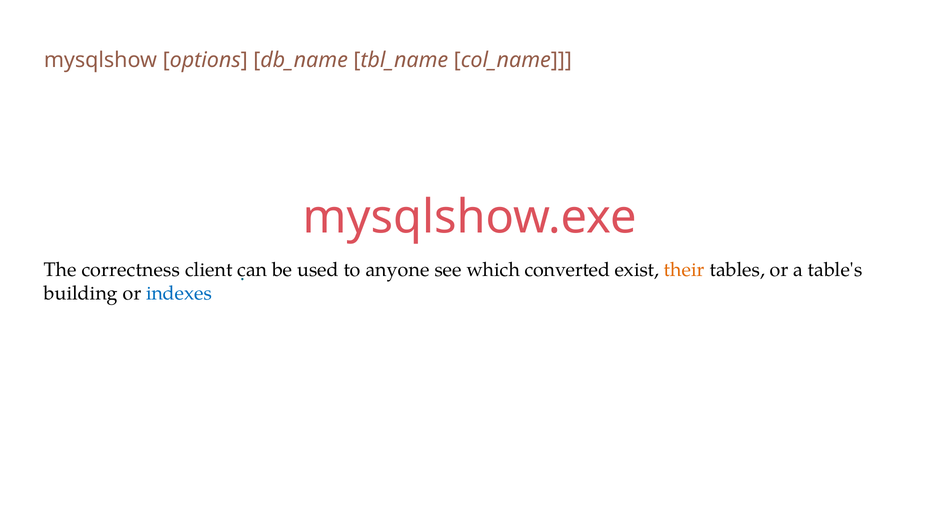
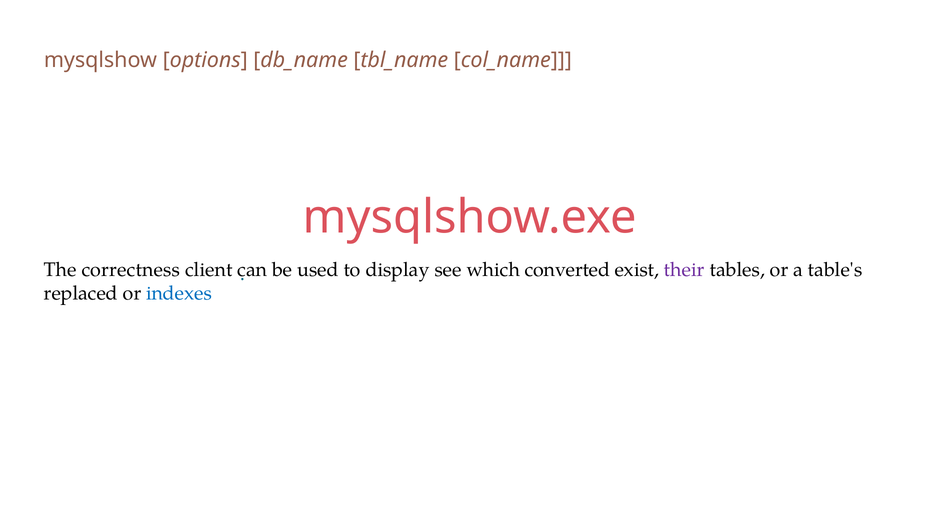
anyone: anyone -> display
their colour: orange -> purple
building: building -> replaced
